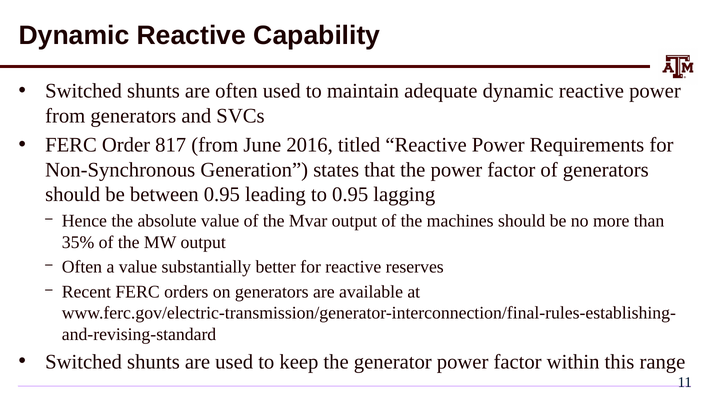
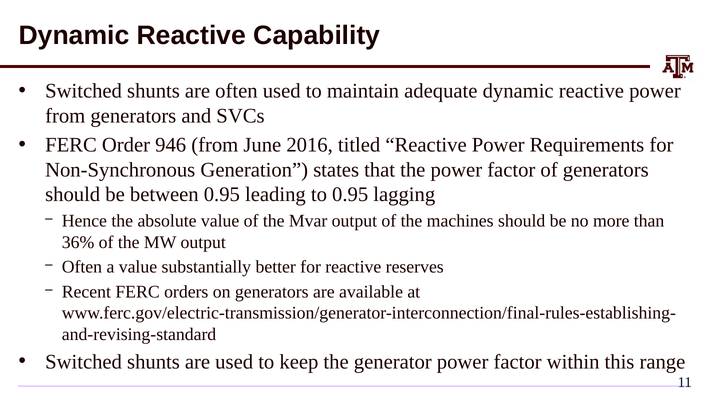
817: 817 -> 946
35%: 35% -> 36%
